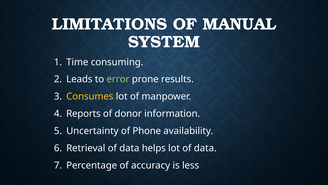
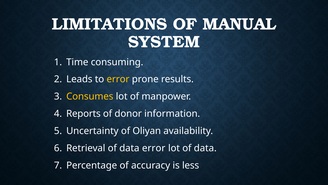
error at (118, 79) colour: light green -> yellow
Phone: Phone -> Oliyan
data helps: helps -> error
